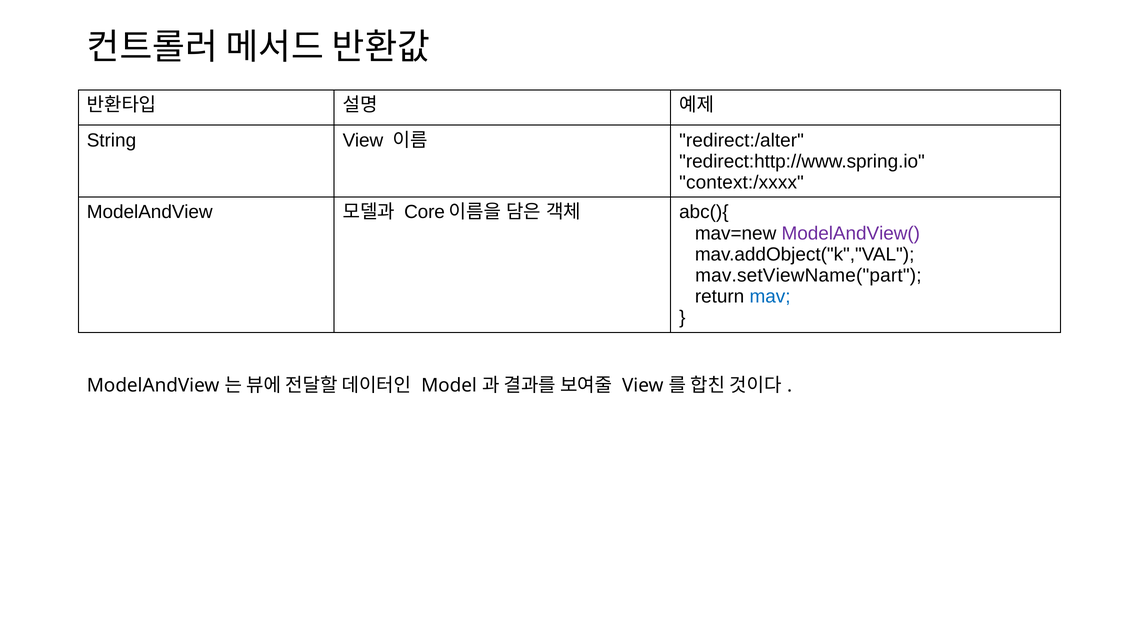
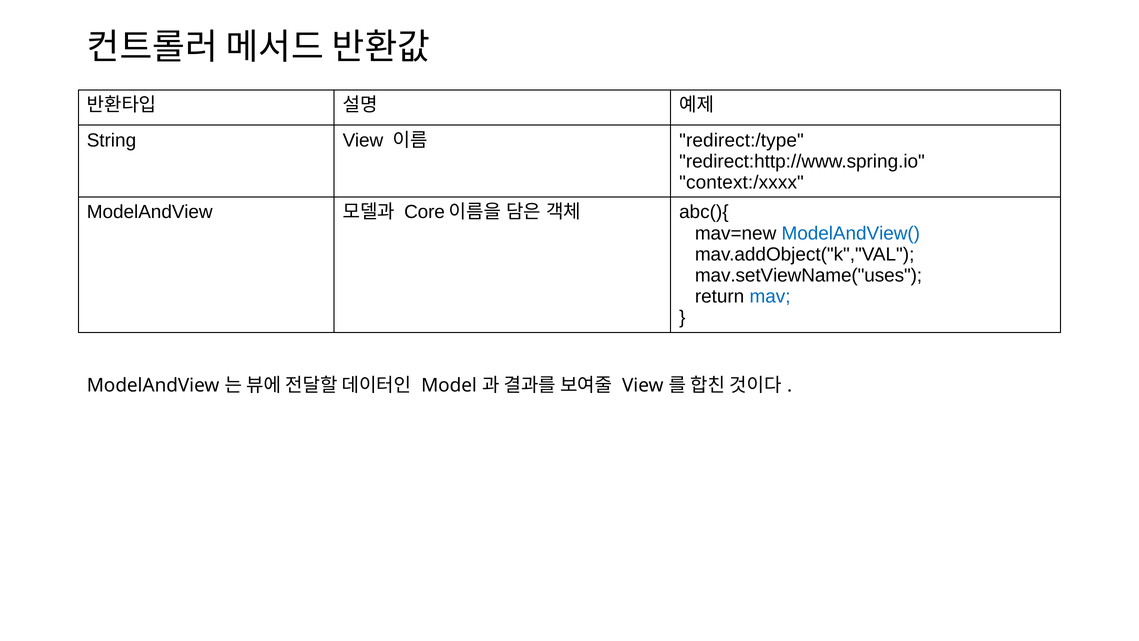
redirect:/alter: redirect:/alter -> redirect:/type
ModelAndView( colour: purple -> blue
mav.setViewName("part: mav.setViewName("part -> mav.setViewName("uses
